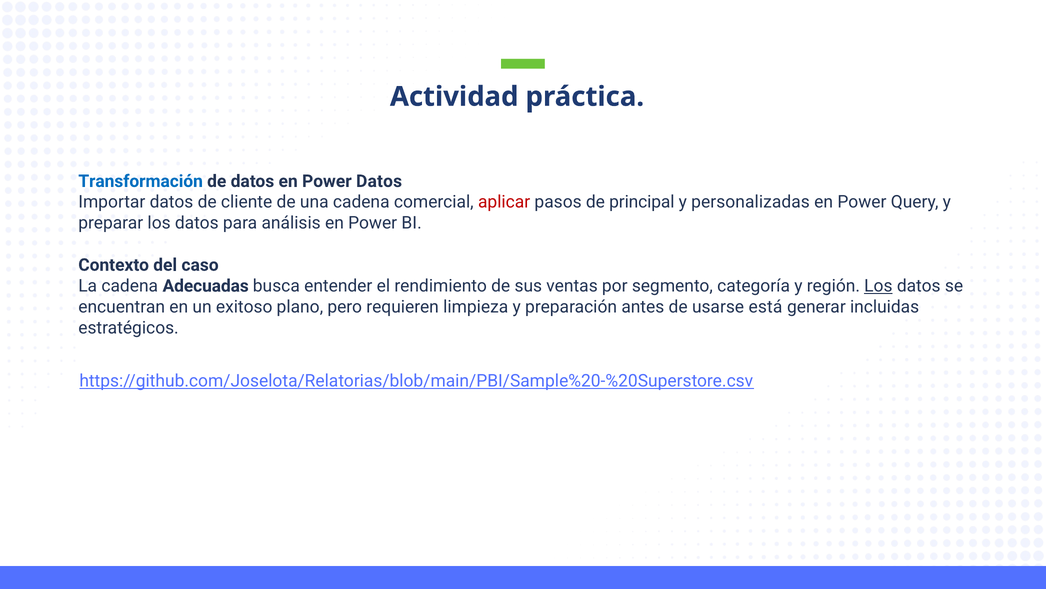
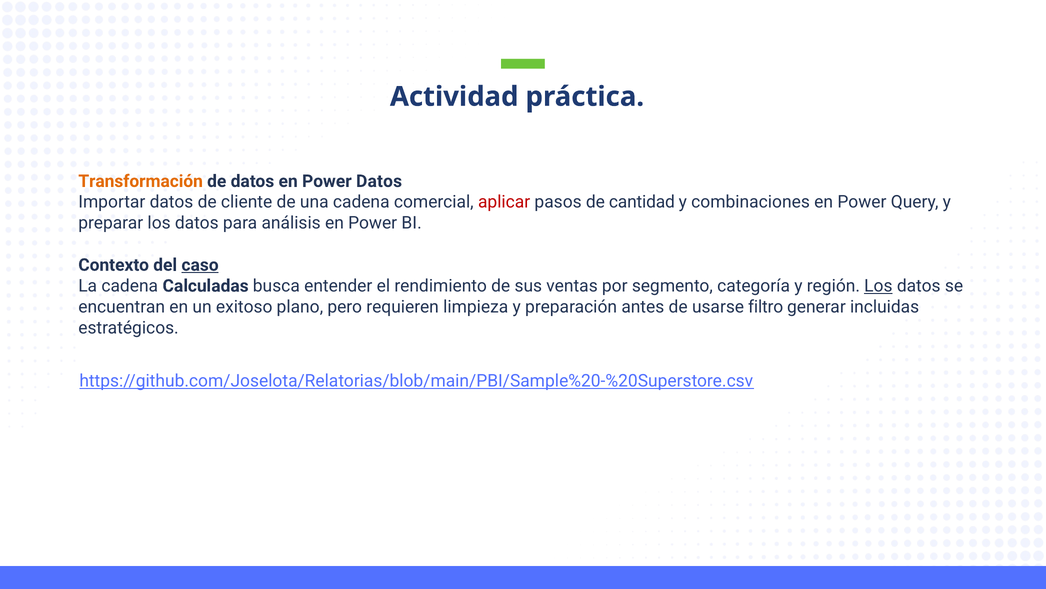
Transformación colour: blue -> orange
principal: principal -> cantidad
personalizadas: personalizadas -> combinaciones
caso underline: none -> present
Adecuadas: Adecuadas -> Calculadas
está: está -> filtro
